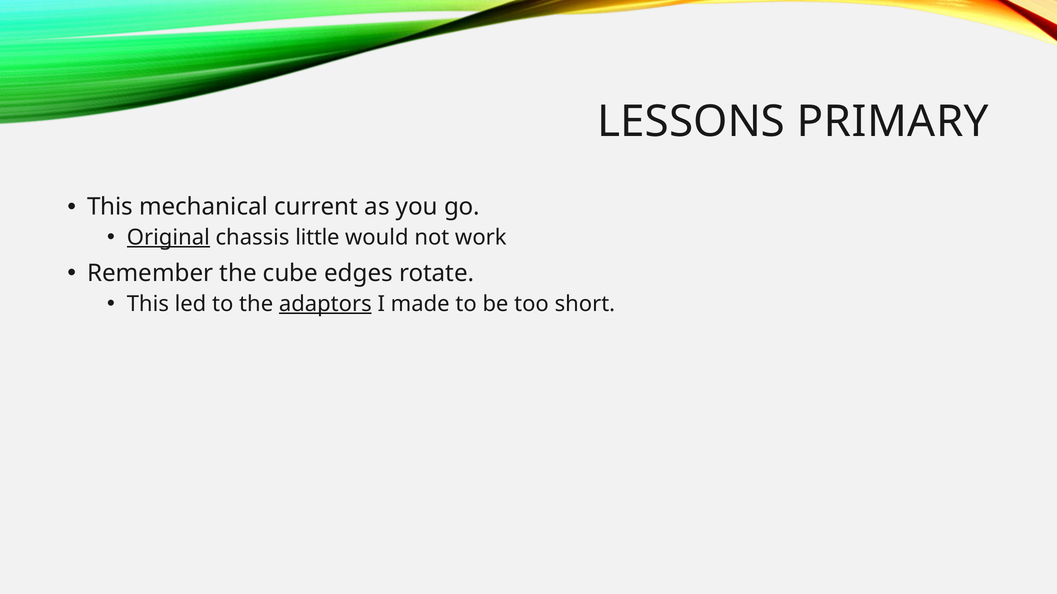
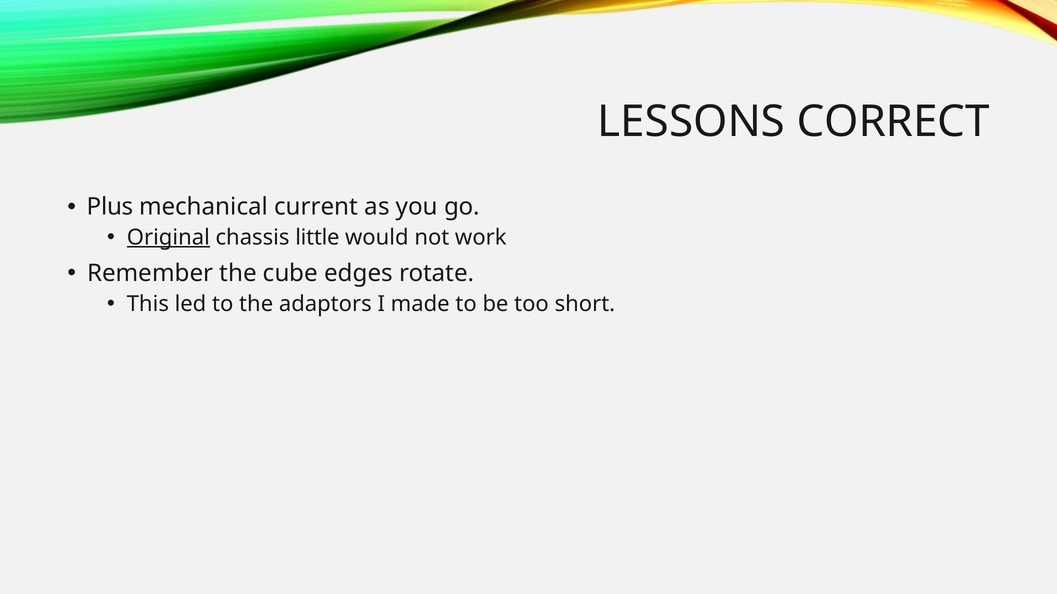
PRIMARY: PRIMARY -> CORRECT
This at (110, 207): This -> Plus
adaptors underline: present -> none
